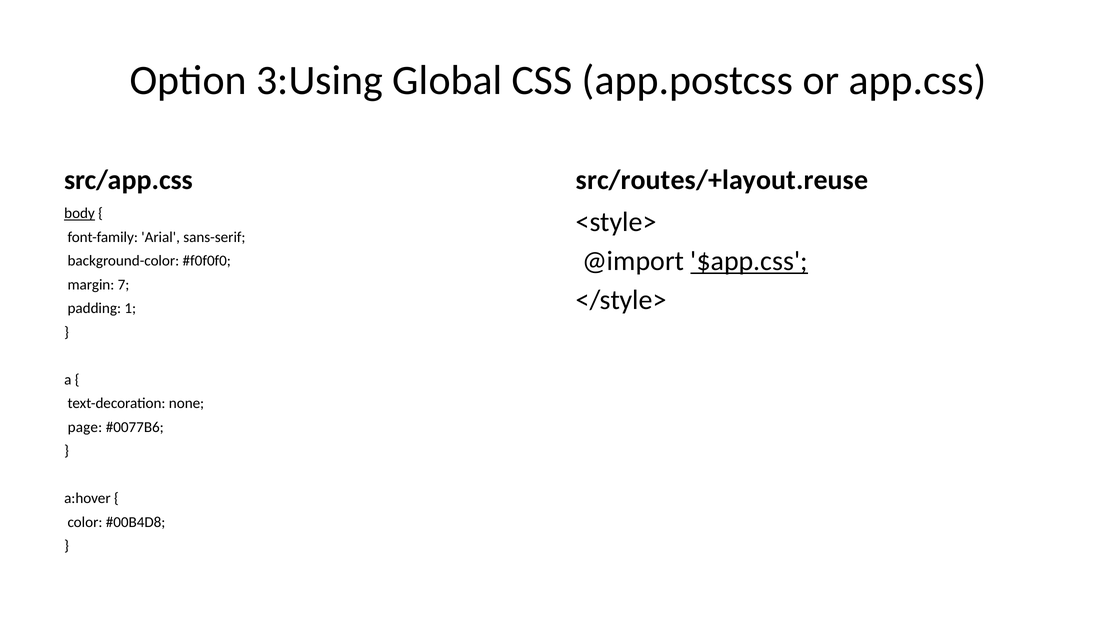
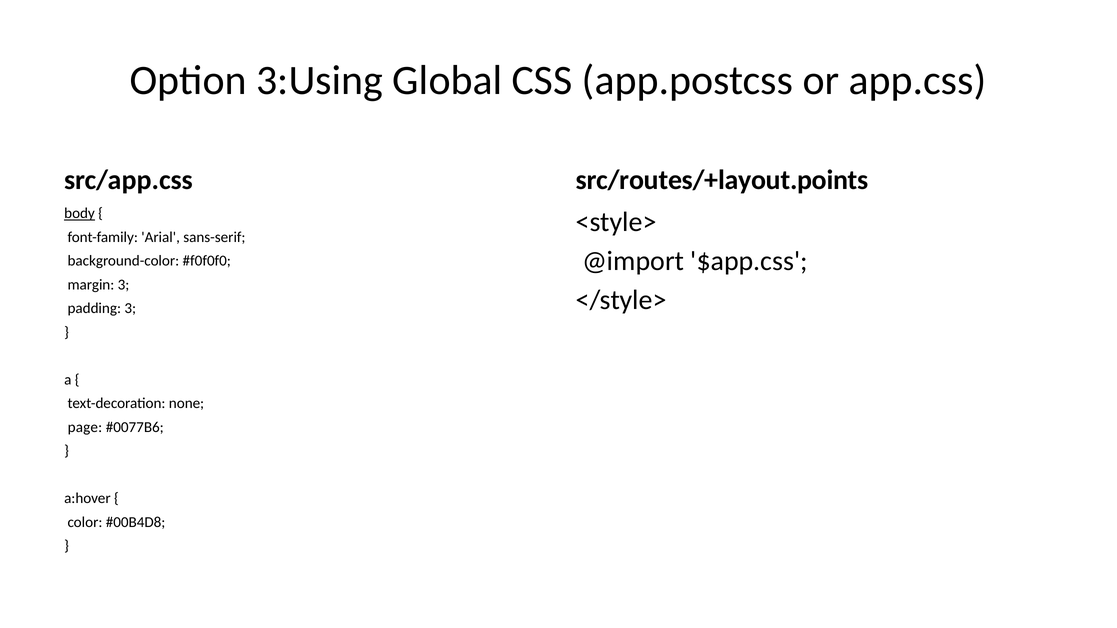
src/routes/+layout.reuse: src/routes/+layout.reuse -> src/routes/+layout.points
$app.css underline: present -> none
margin 7: 7 -> 3
padding 1: 1 -> 3
